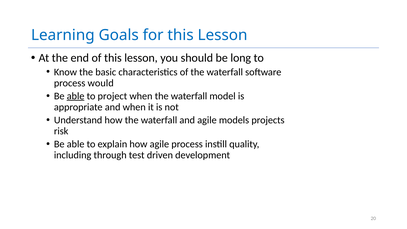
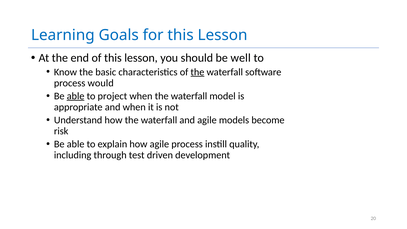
long: long -> well
the at (197, 72) underline: none -> present
projects: projects -> become
